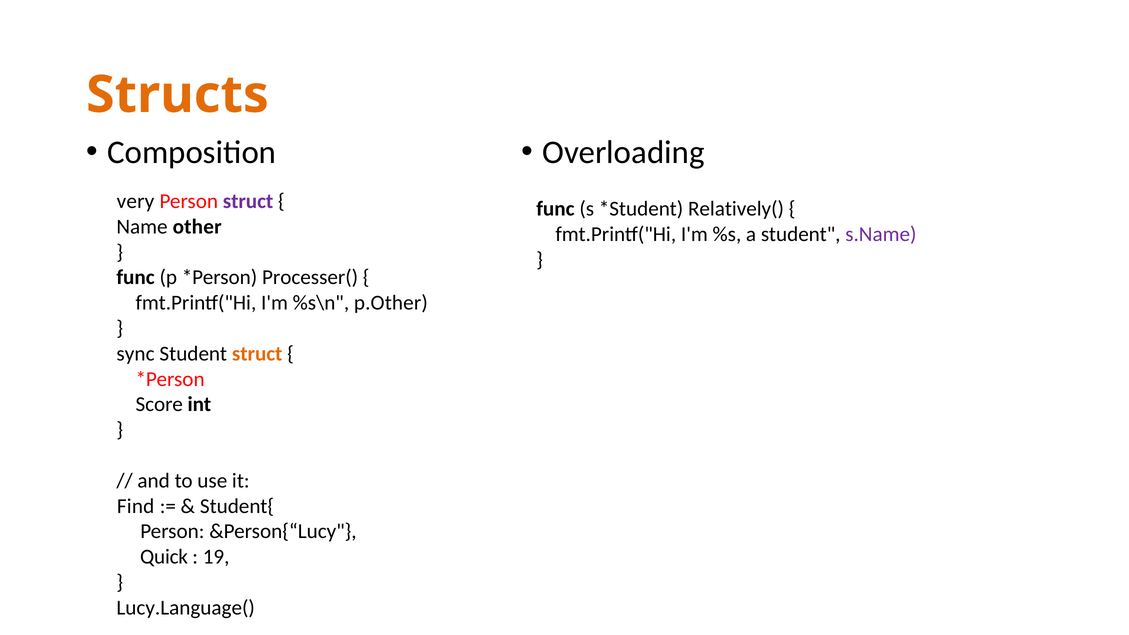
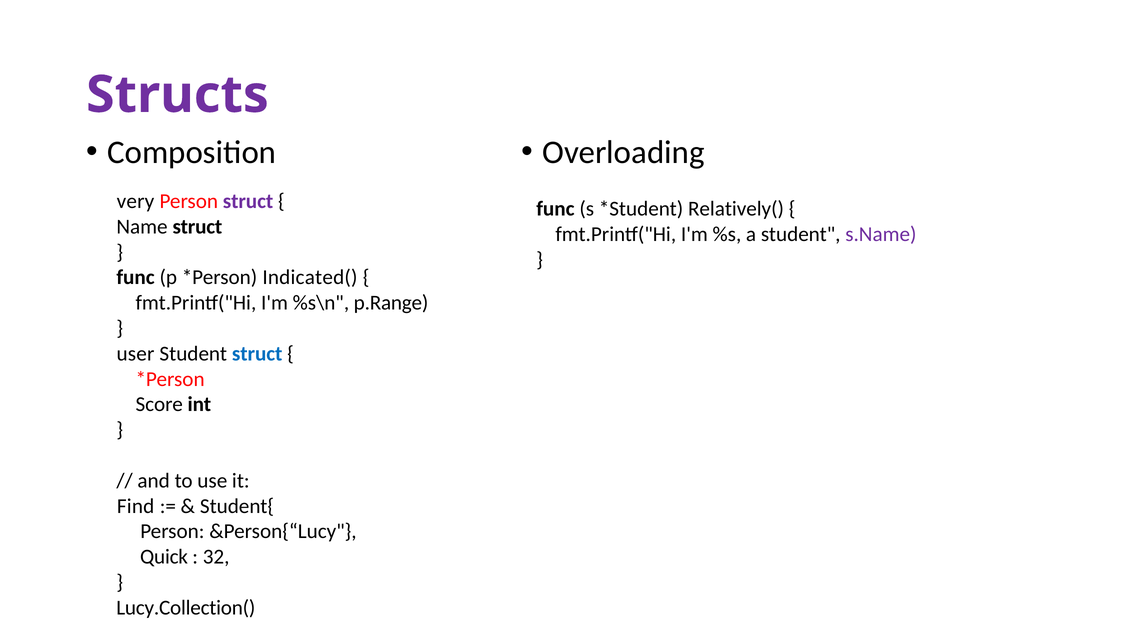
Structs colour: orange -> purple
Name other: other -> struct
Processer(: Processer( -> Indicated(
p.Other: p.Other -> p.Range
sync: sync -> user
struct at (257, 354) colour: orange -> blue
19: 19 -> 32
Lucy.Language(: Lucy.Language( -> Lucy.Collection(
